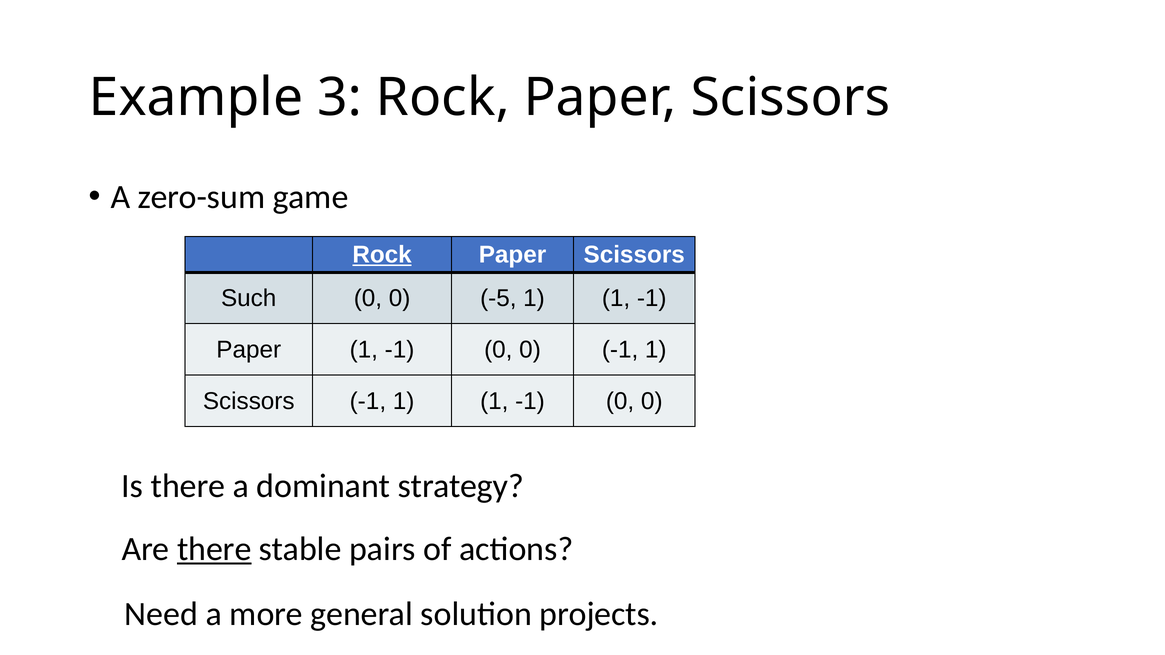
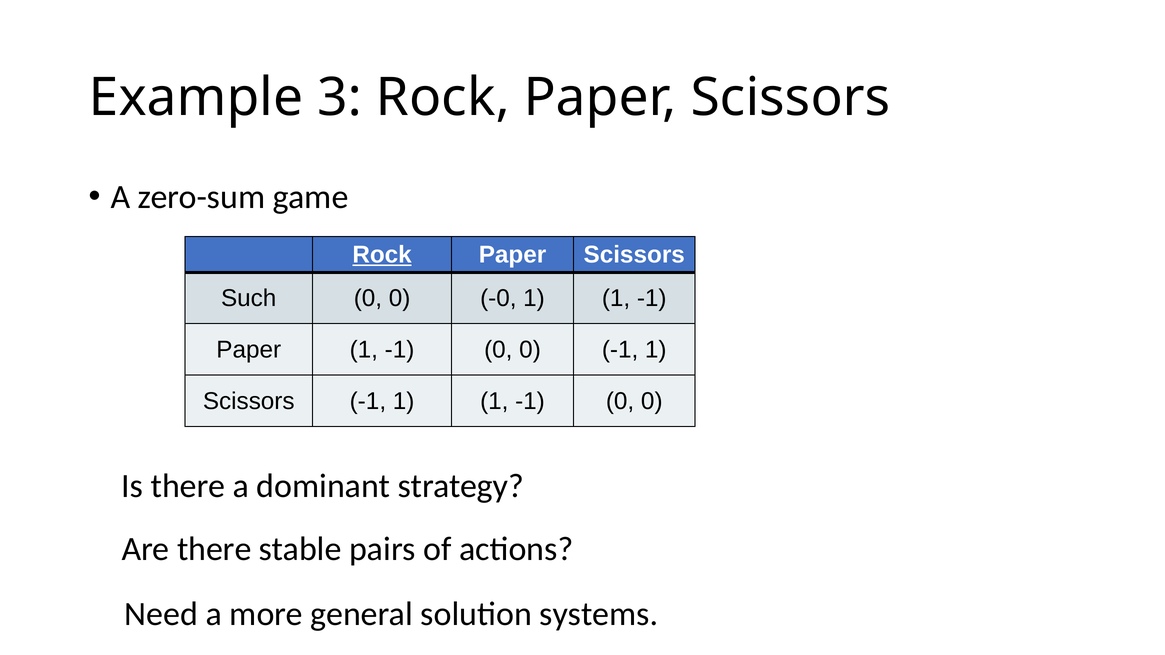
-5: -5 -> -0
there at (214, 549) underline: present -> none
projects: projects -> systems
